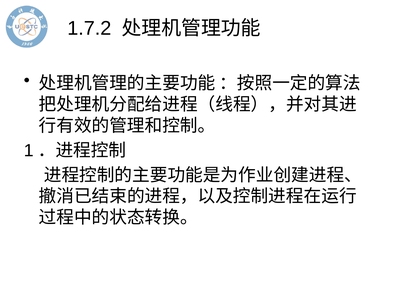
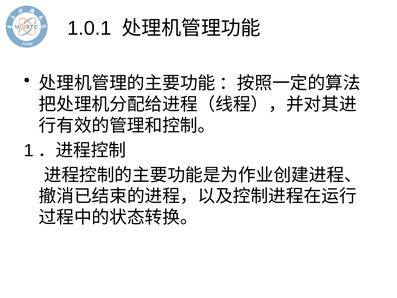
1.7.2: 1.7.2 -> 1.0.1
